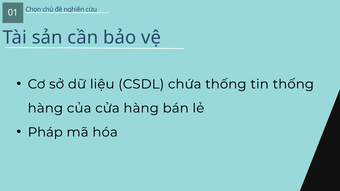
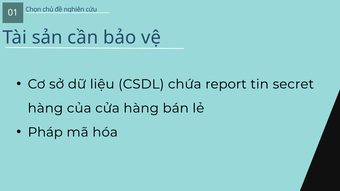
chứa thống: thống -> report
tin thống: thống -> secret
